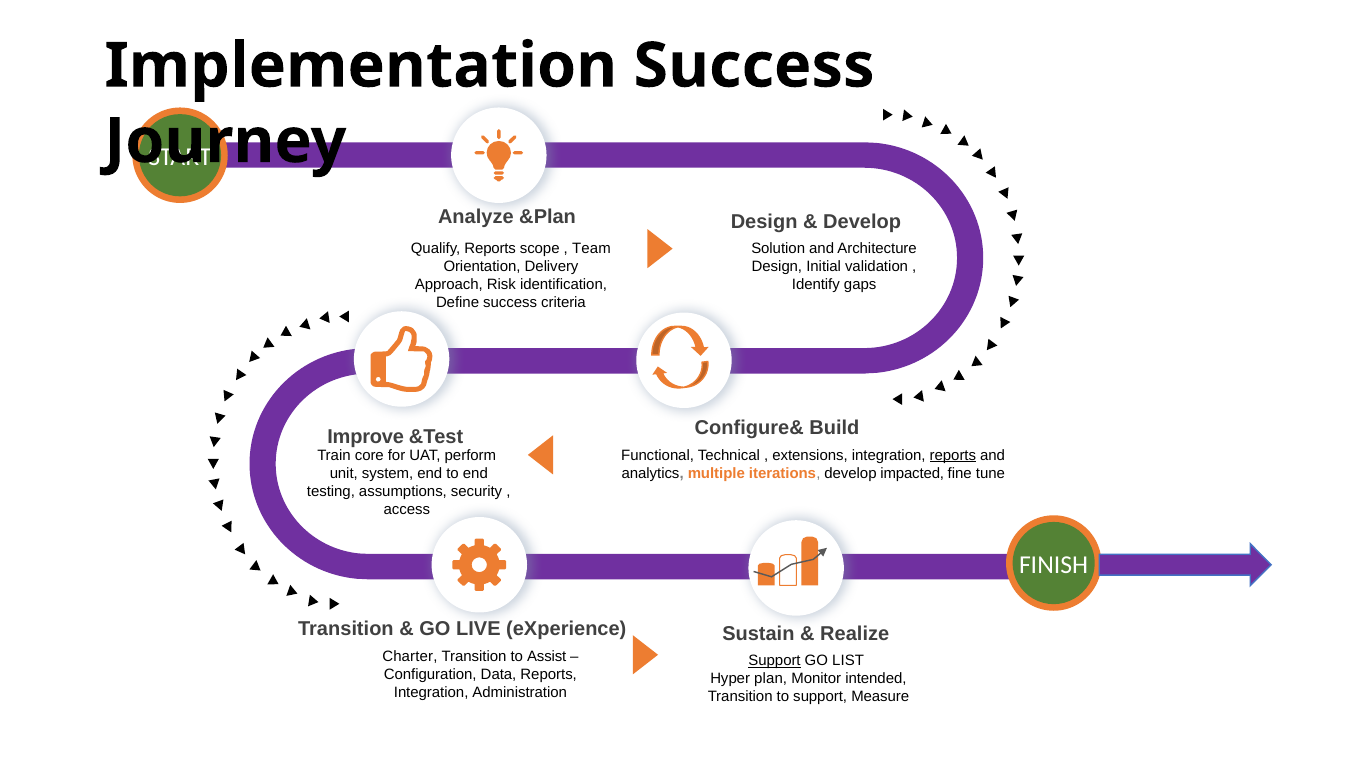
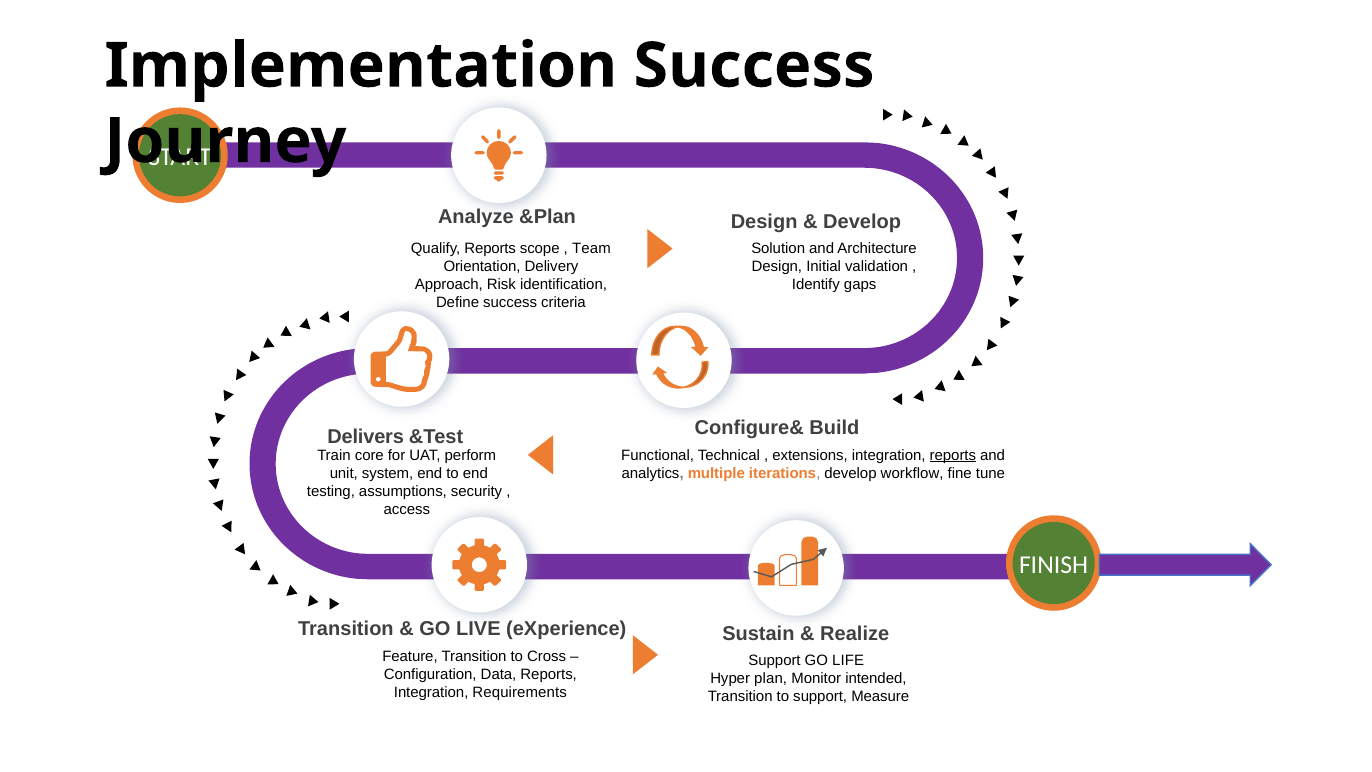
Improve: Improve -> Delivers
impacted: impacted -> workflow
Charter: Charter -> Feature
Assist: Assist -> Cross
Support at (775, 661) underline: present -> none
LIST: LIST -> LIFE
Administration: Administration -> Requirements
